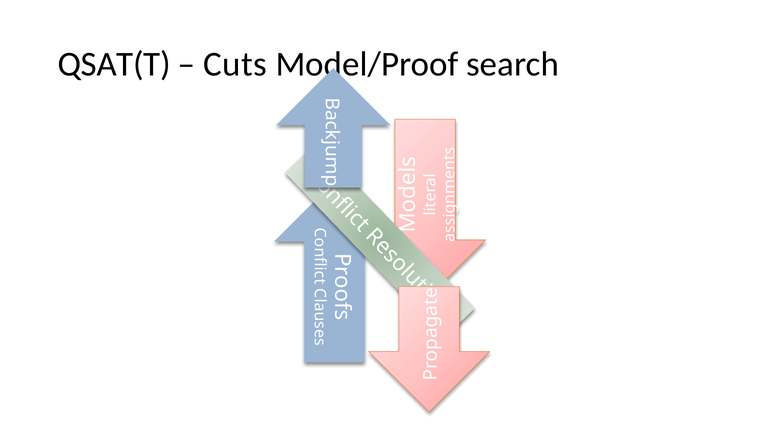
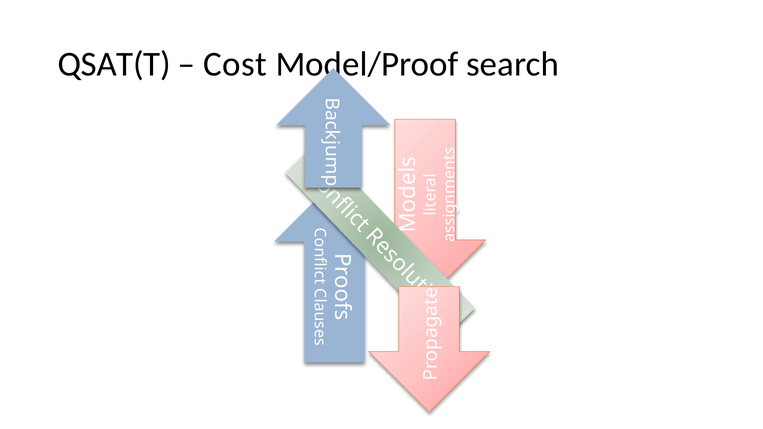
Cuts: Cuts -> Cost
